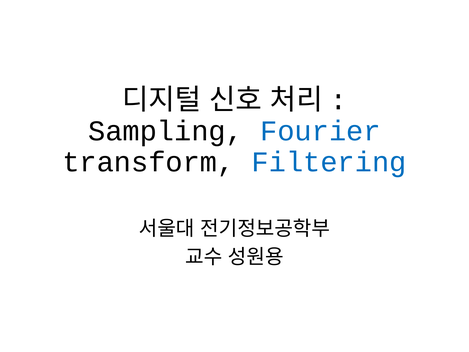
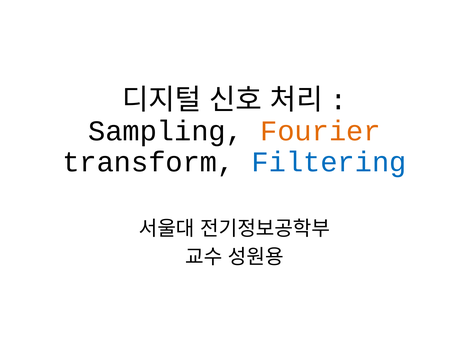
Fourier colour: blue -> orange
